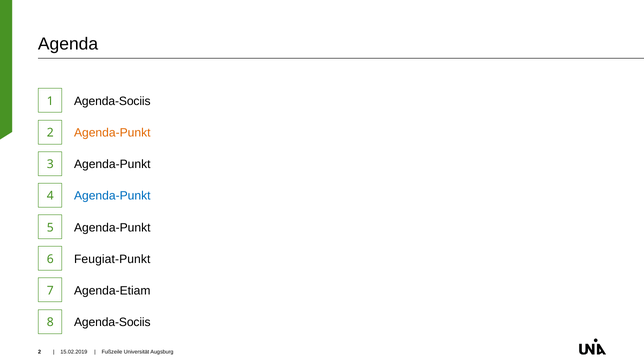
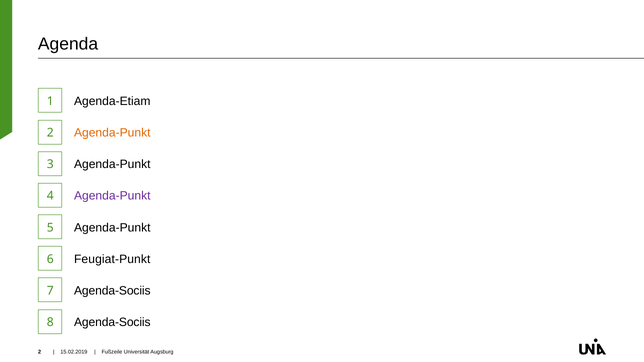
1 Agenda-Sociis: Agenda-Sociis -> Agenda-Etiam
Agenda-Punkt at (112, 196) colour: blue -> purple
7 Agenda-Etiam: Agenda-Etiam -> Agenda-Sociis
